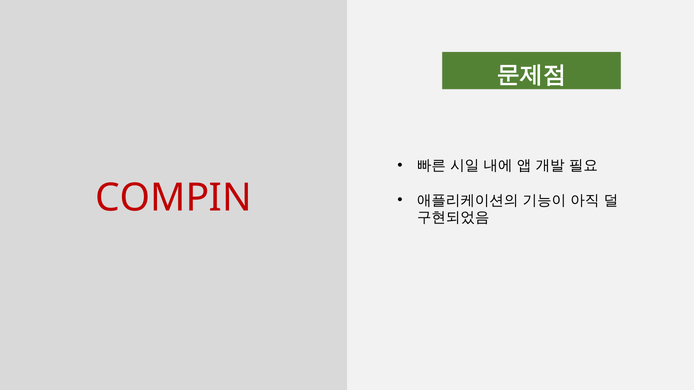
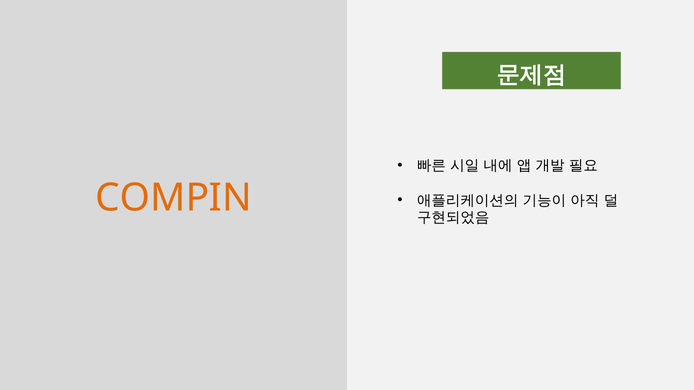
COMPIN colour: red -> orange
